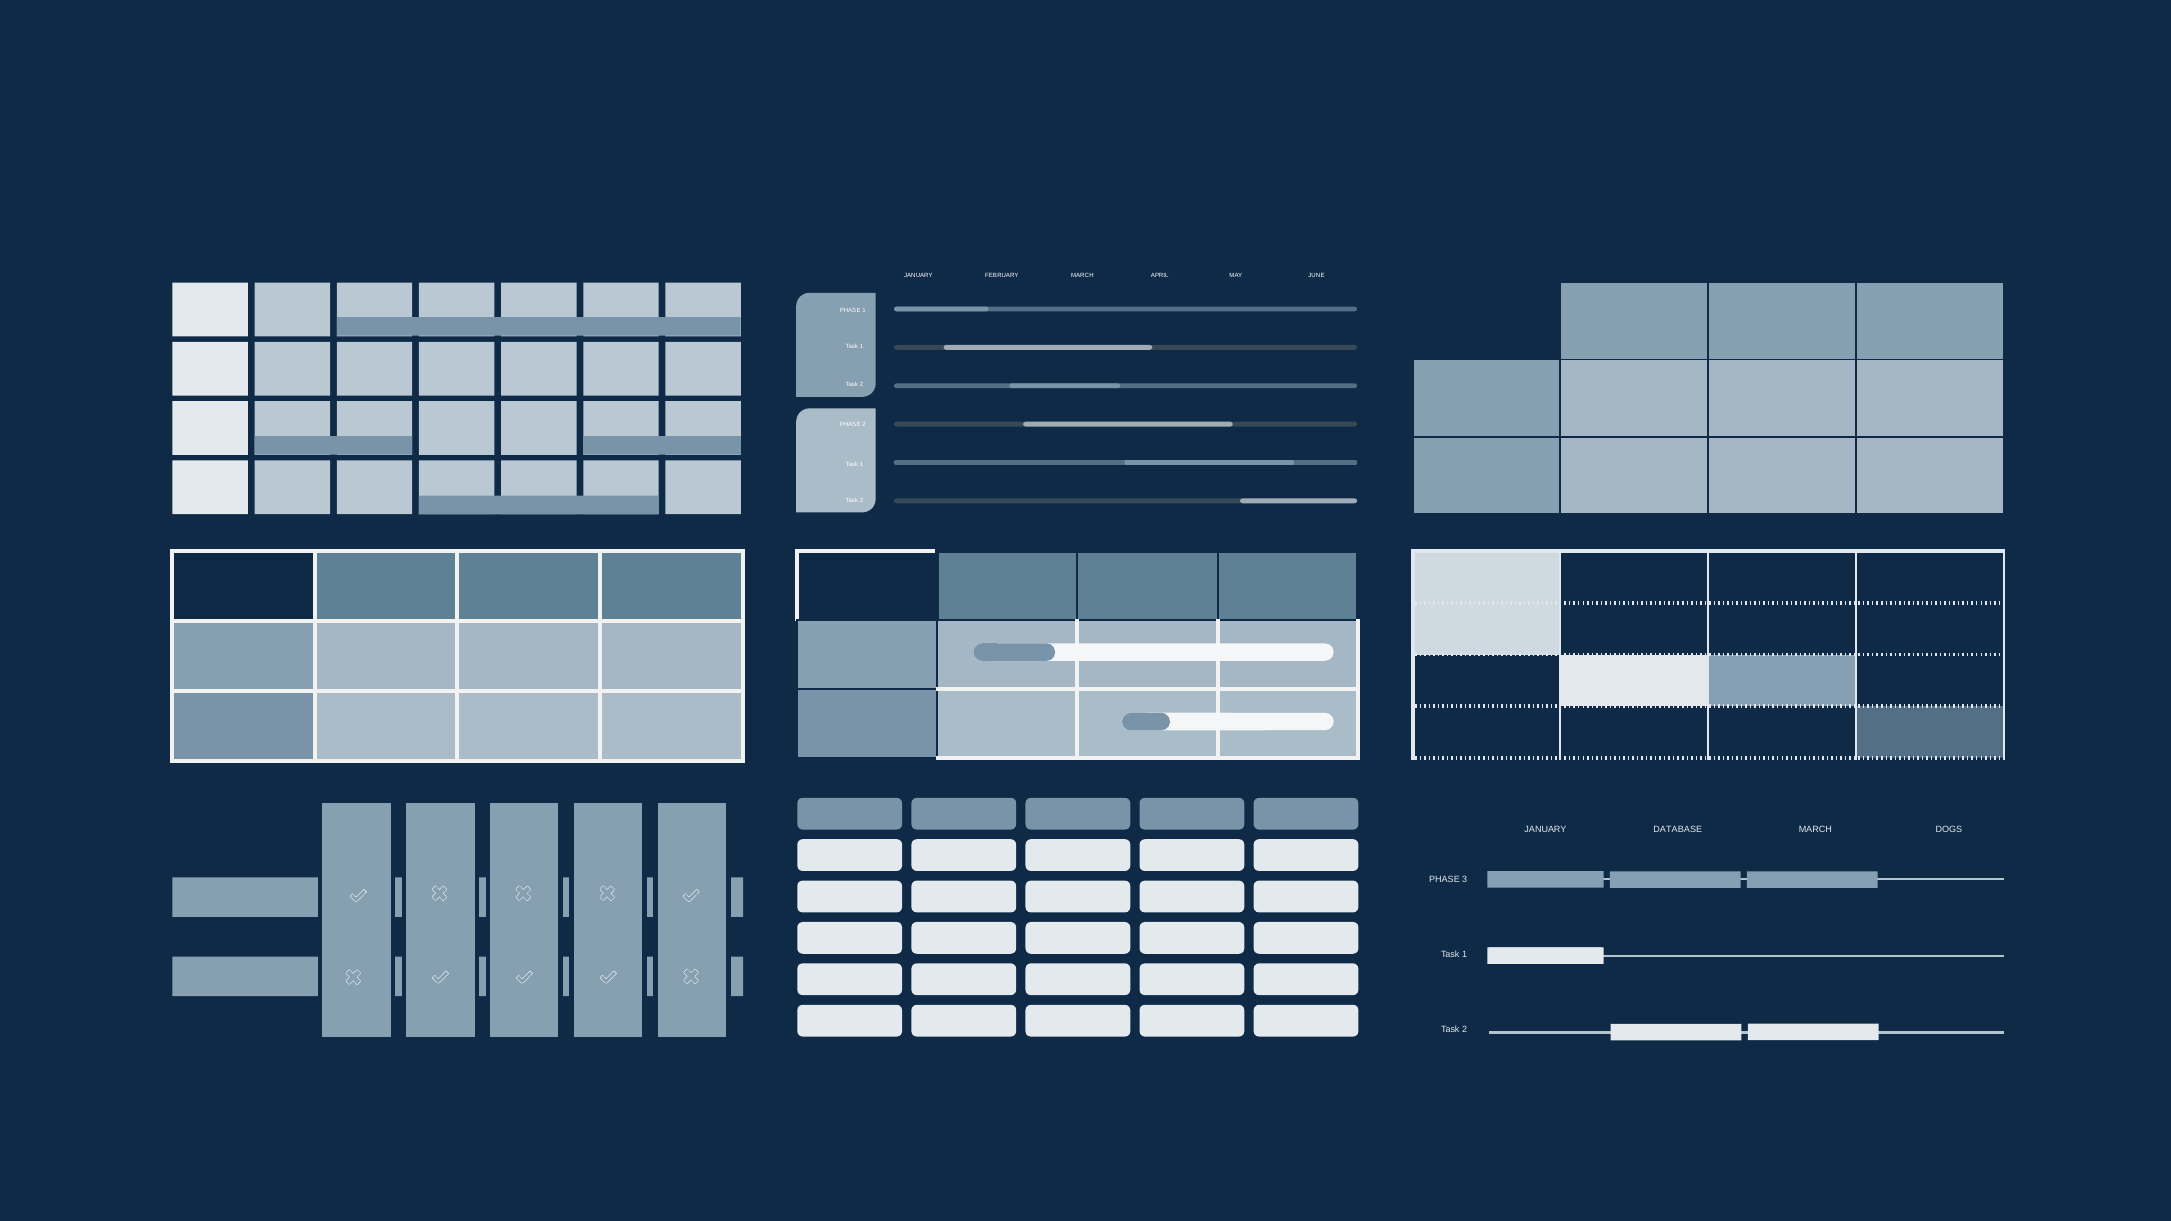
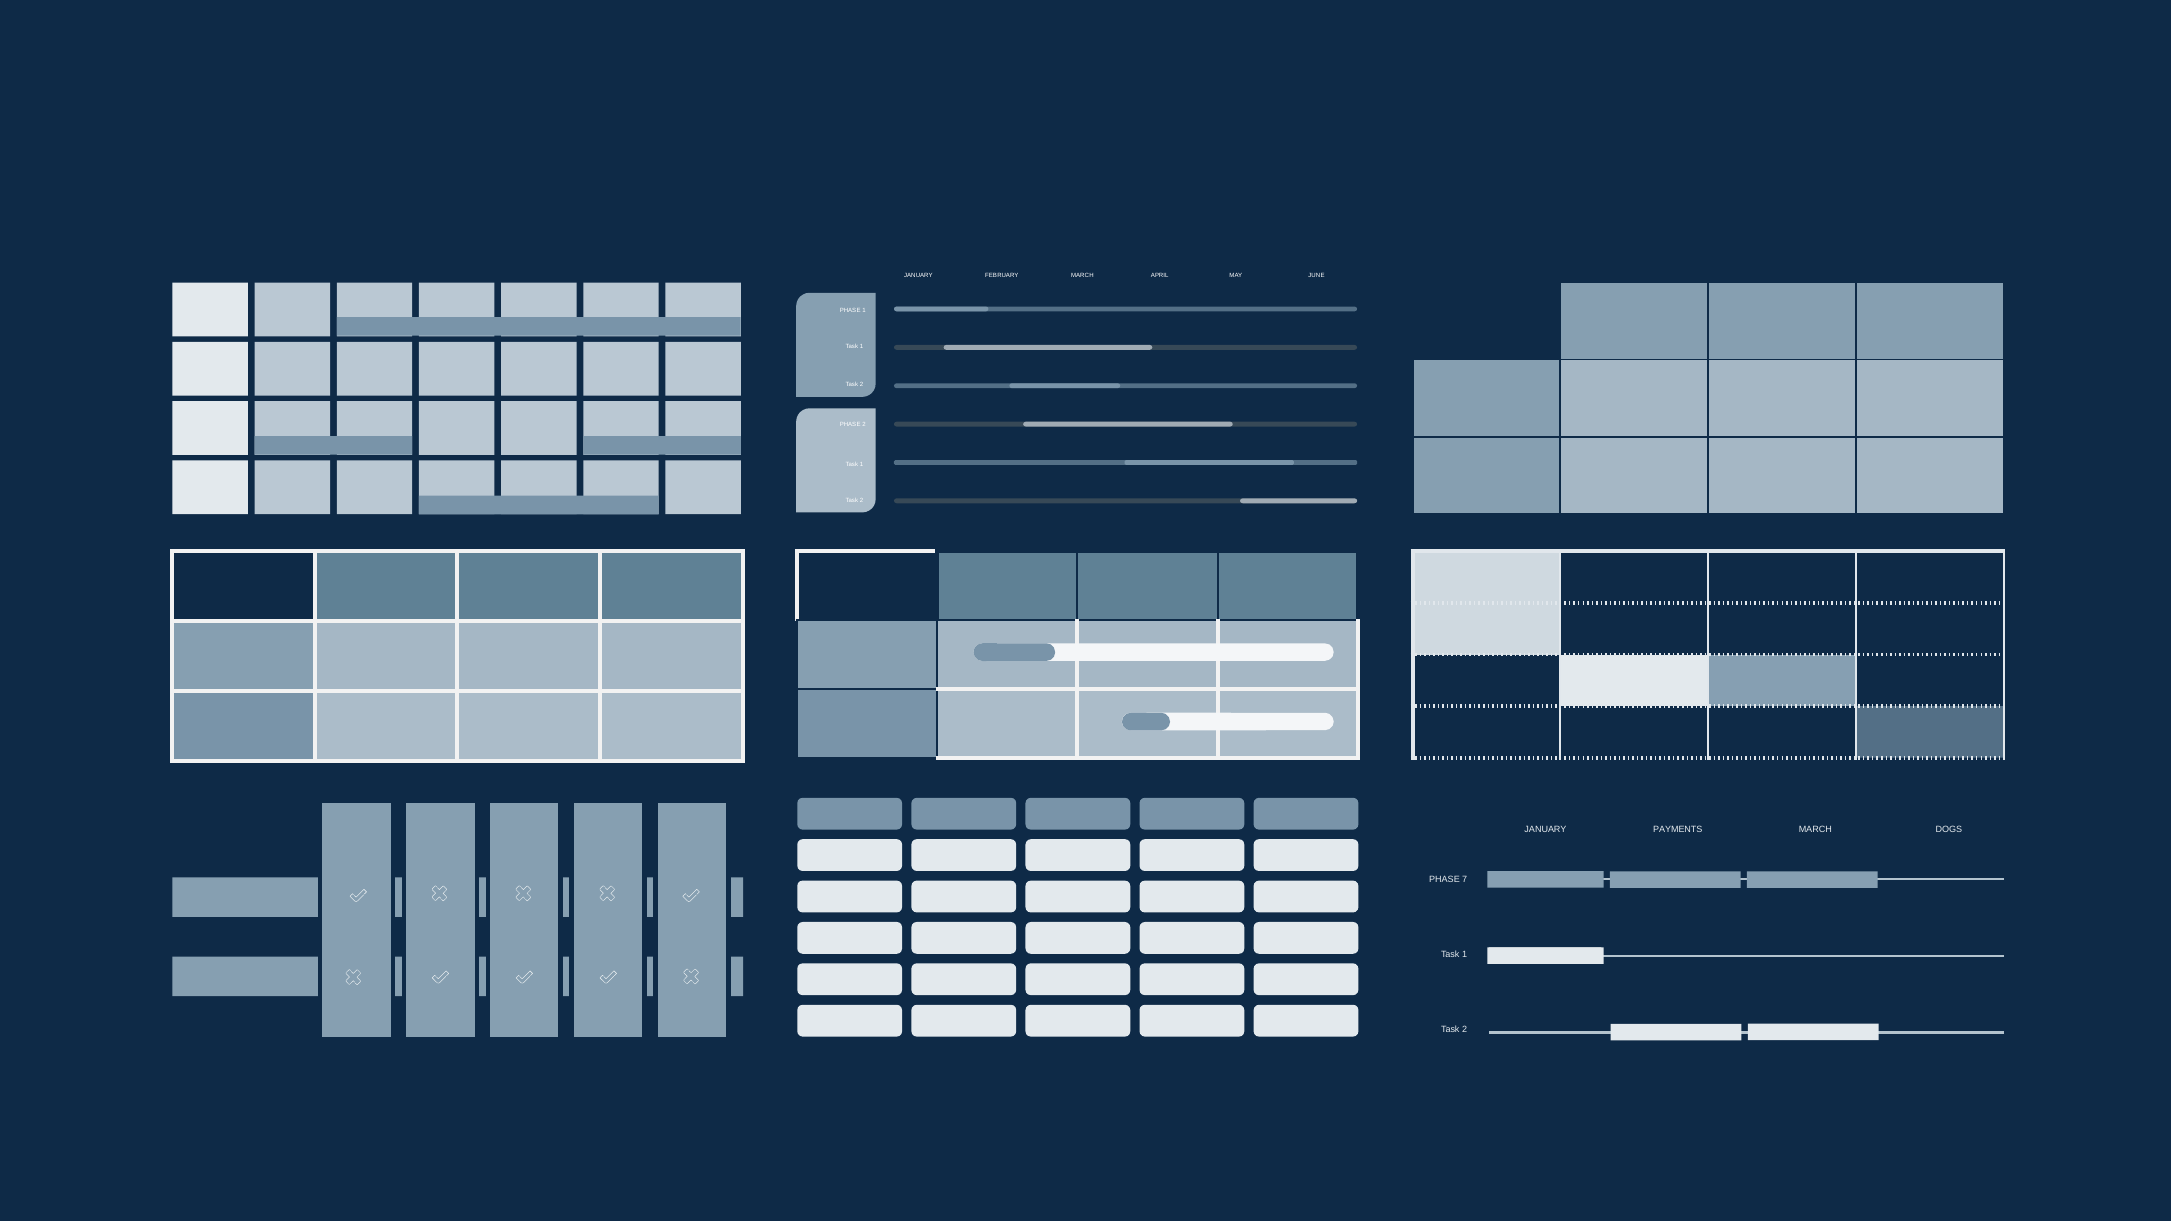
DATABASE: DATABASE -> PAYMENTS
3: 3 -> 7
